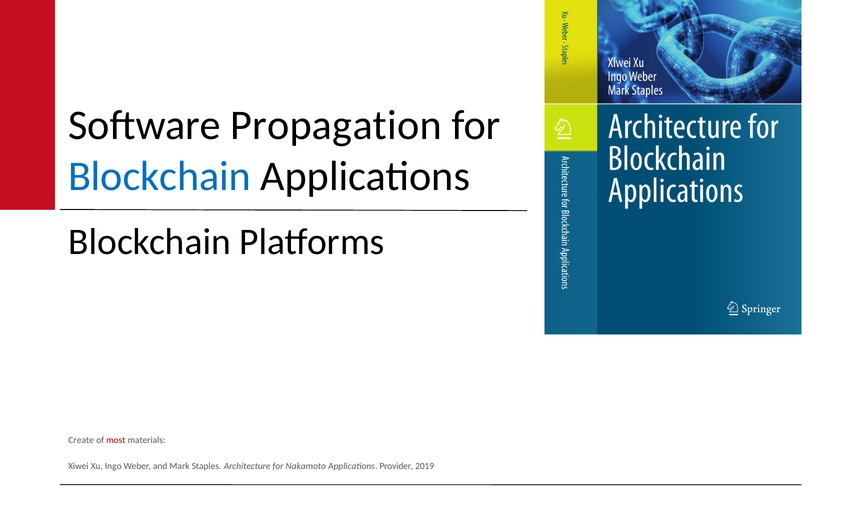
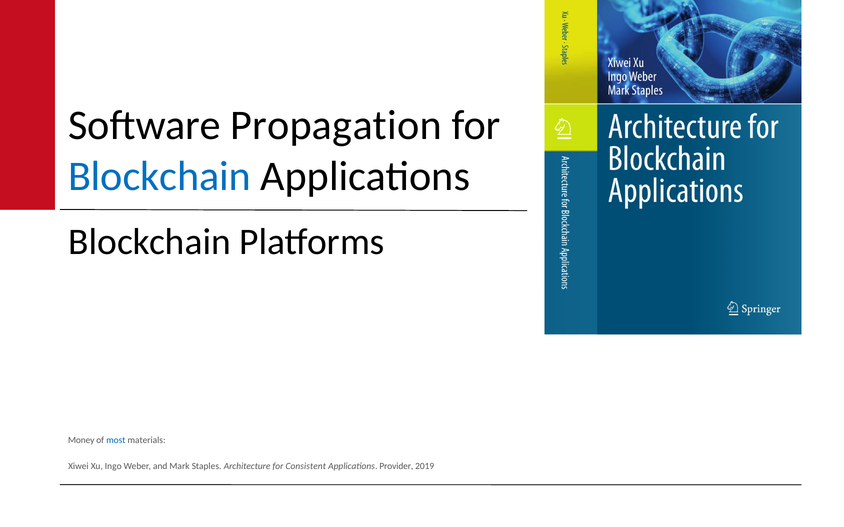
Create: Create -> Money
most colour: red -> blue
Nakamoto: Nakamoto -> Consistent
